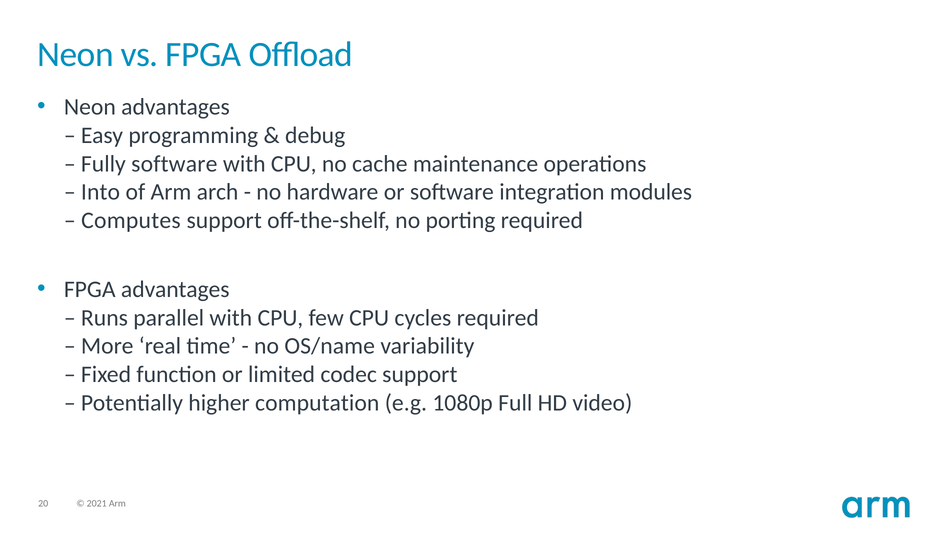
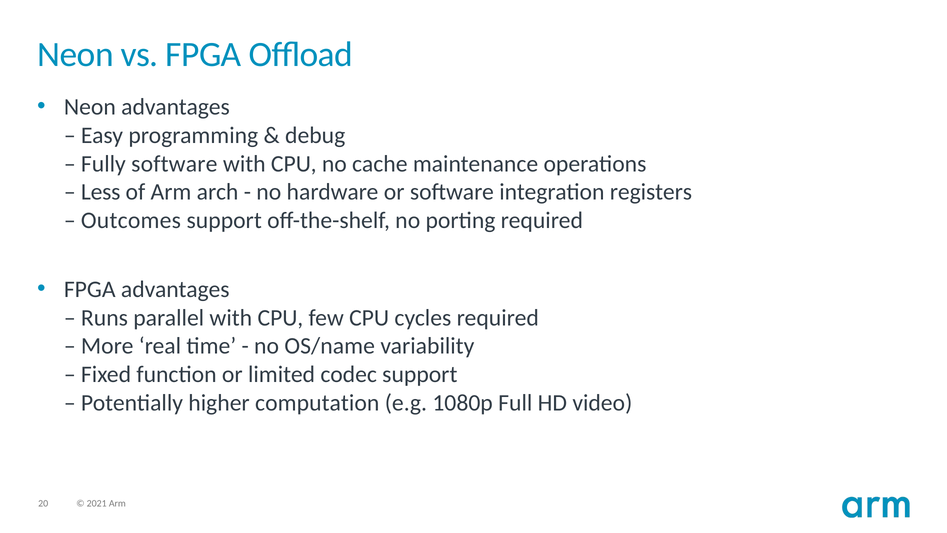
Into: Into -> Less
modules: modules -> registers
Computes: Computes -> Outcomes
